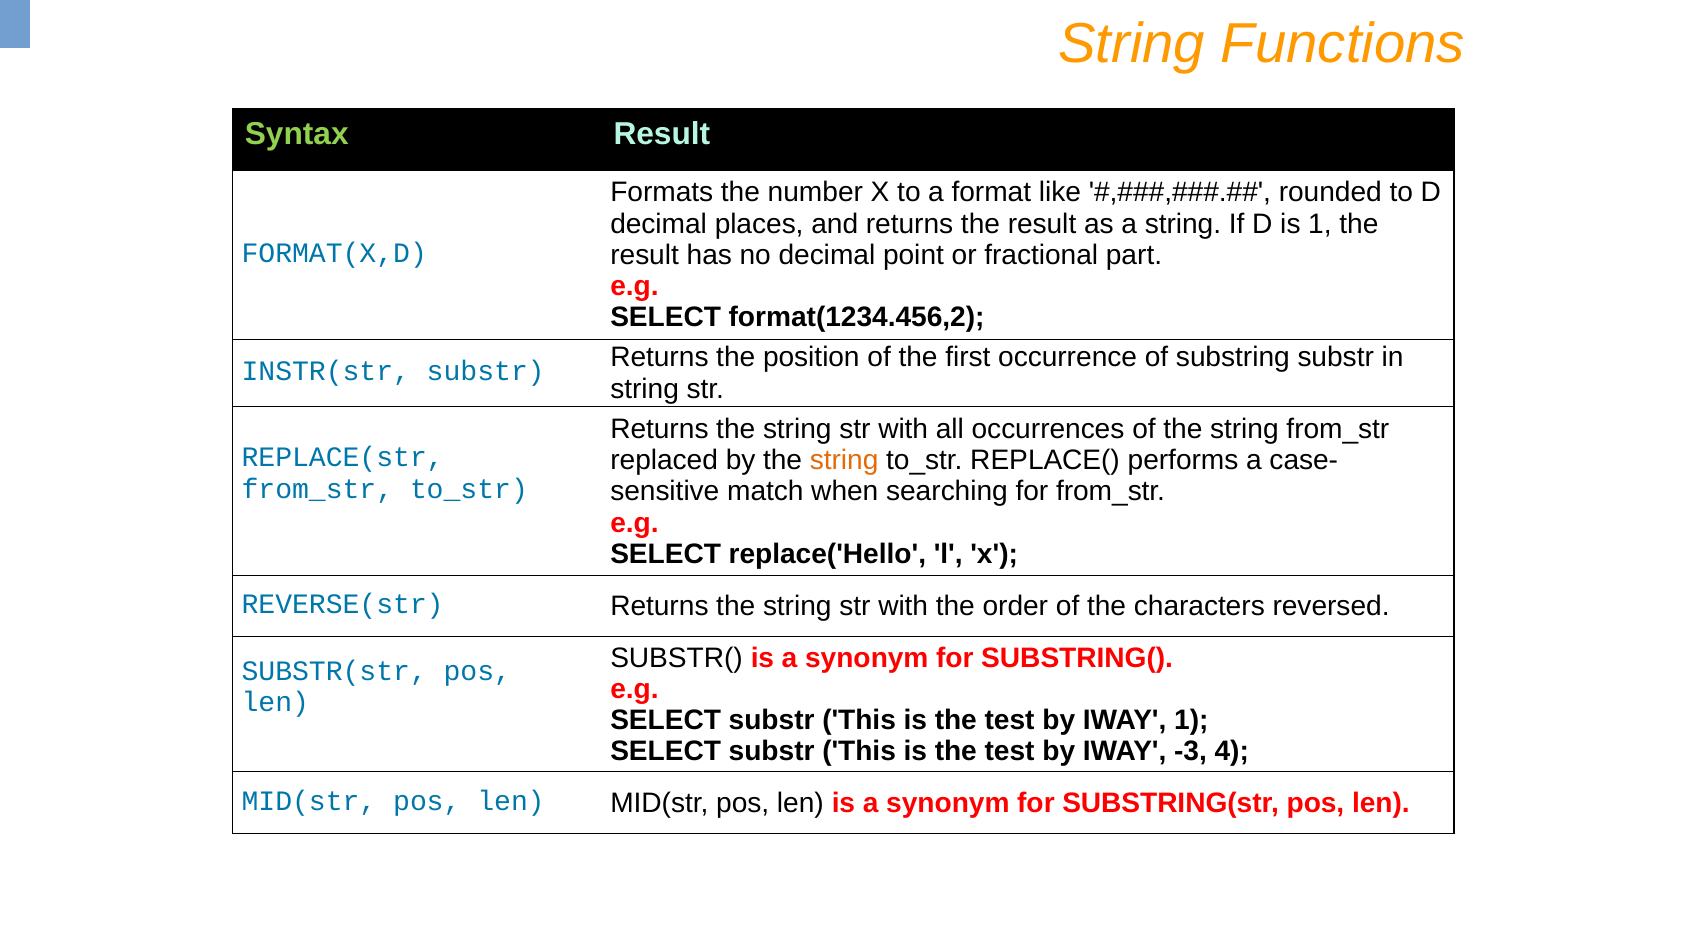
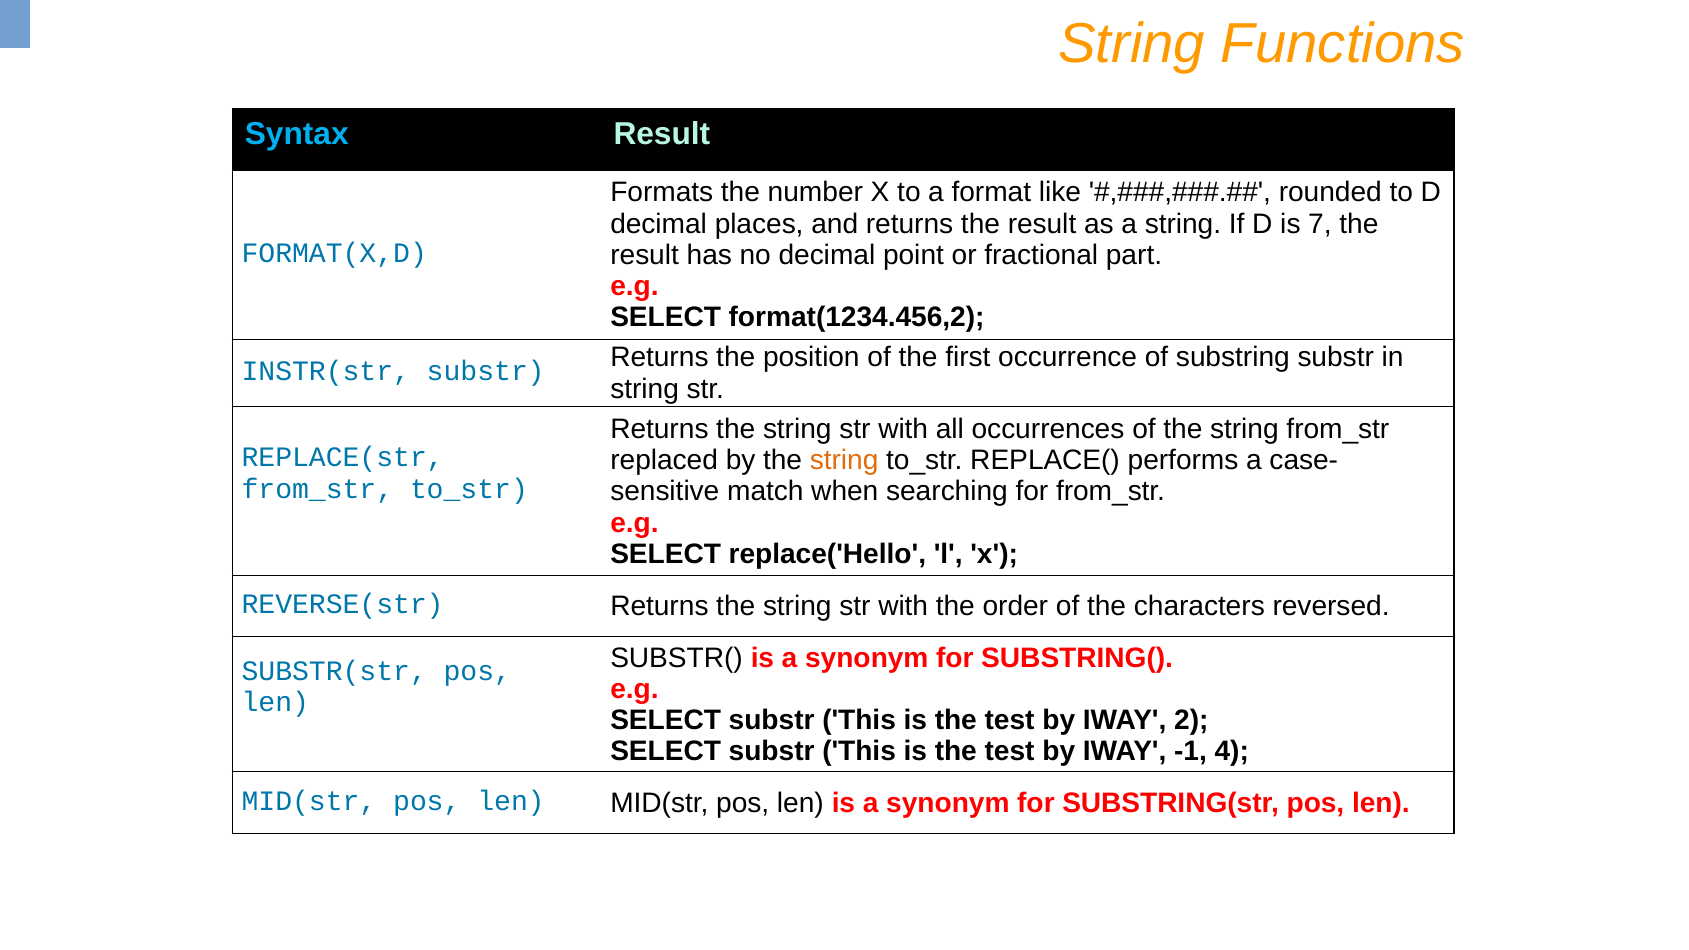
Syntax colour: light green -> light blue
is 1: 1 -> 7
IWAY 1: 1 -> 2
-3: -3 -> -1
